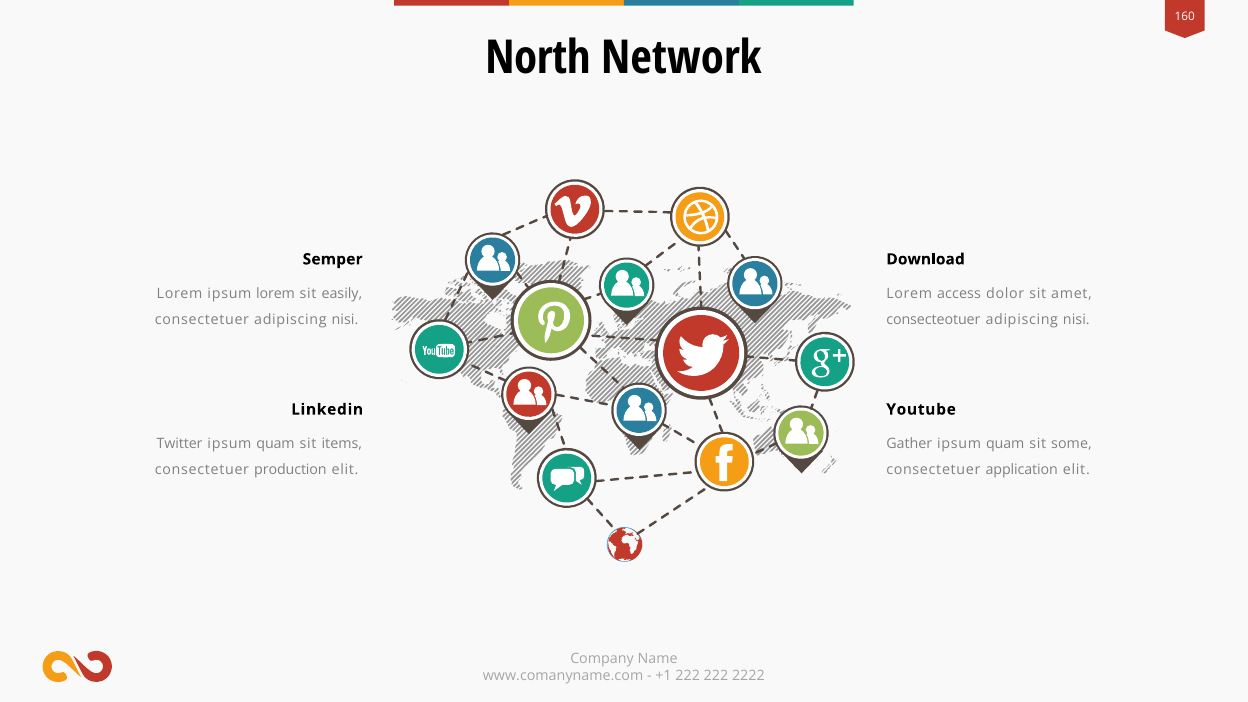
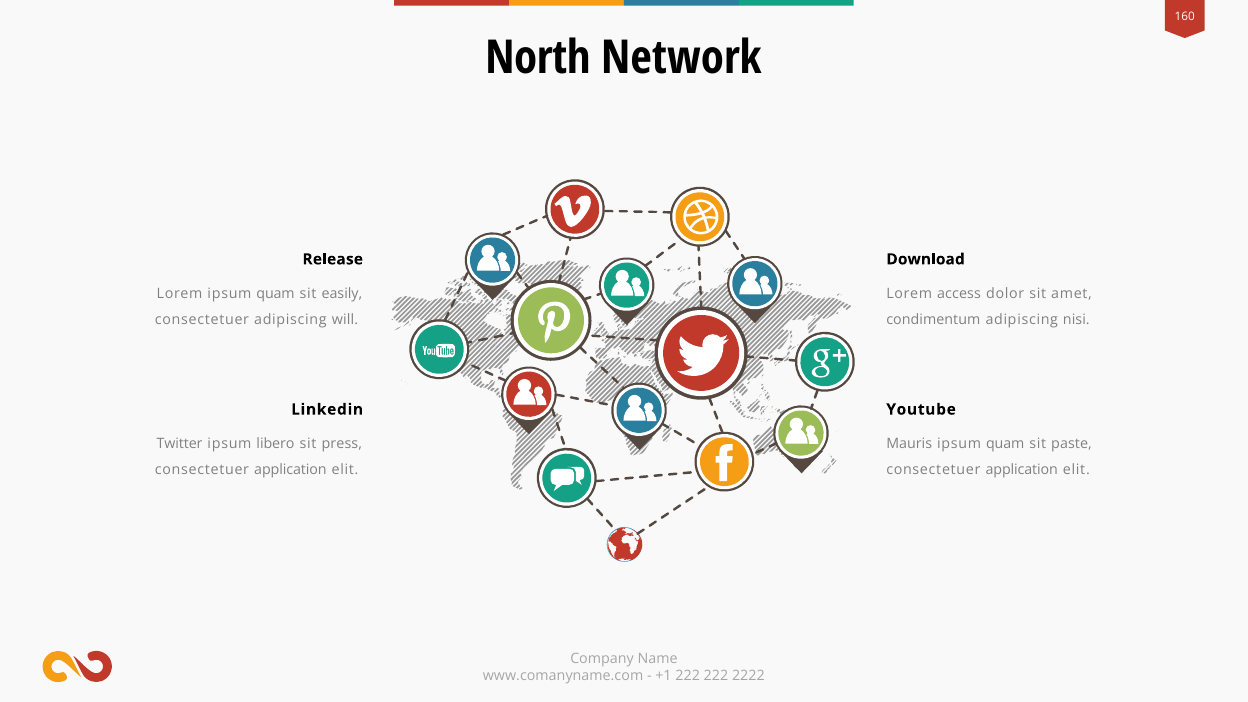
Semper: Semper -> Release
Lorem ipsum lorem: lorem -> quam
consectetuer adipiscing nisi: nisi -> will
consecteotuer: consecteotuer -> condimentum
quam at (276, 444): quam -> libero
items: items -> press
Gather: Gather -> Mauris
some: some -> paste
production at (290, 470): production -> application
